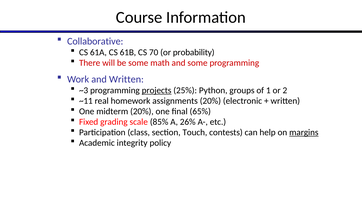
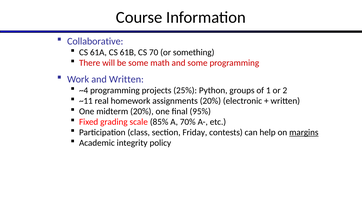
probability: probability -> something
~3: ~3 -> ~4
projects underline: present -> none
65%: 65% -> 95%
26%: 26% -> 70%
Touch: Touch -> Friday
